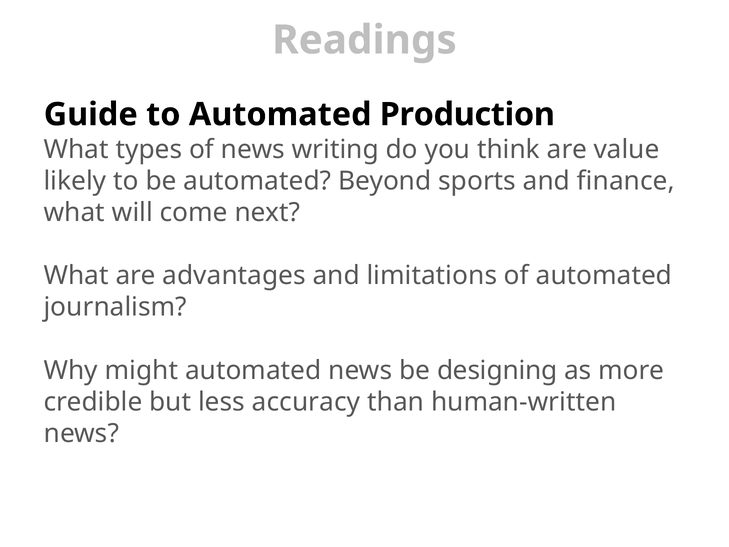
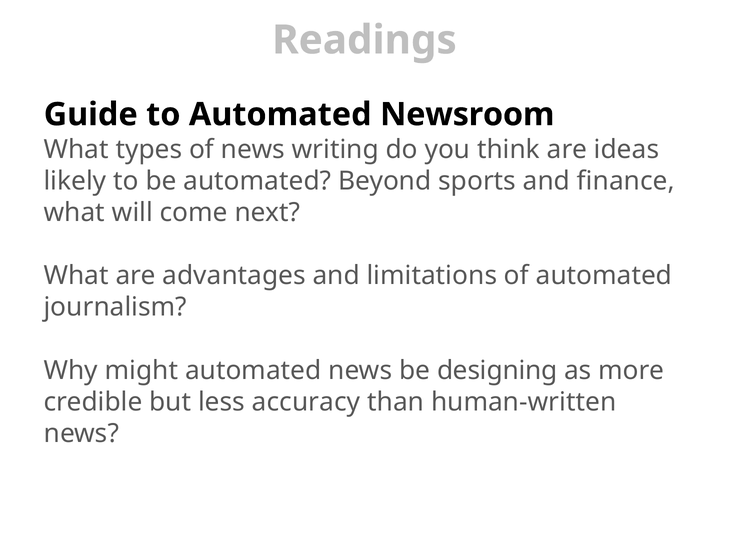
Production: Production -> Newsroom
value: value -> ideas
